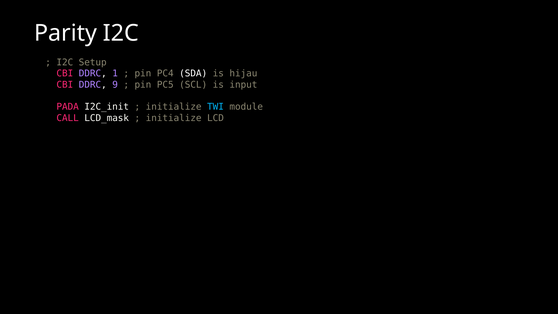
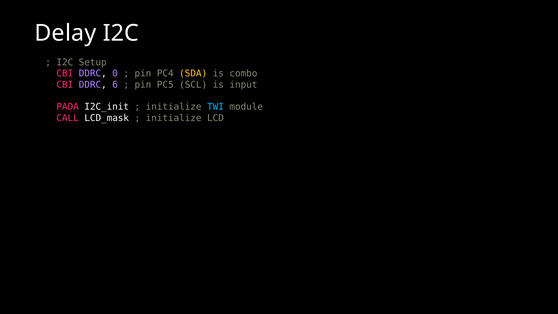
Parity: Parity -> Delay
1: 1 -> 0
SDA colour: white -> yellow
hijau: hijau -> combo
9: 9 -> 6
